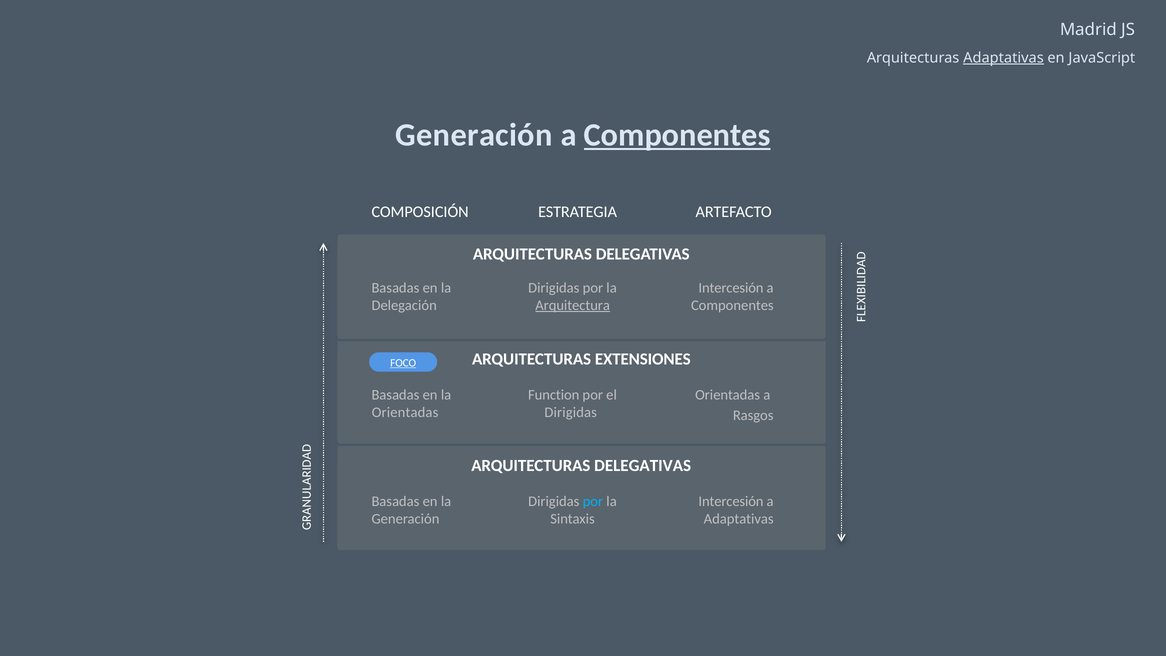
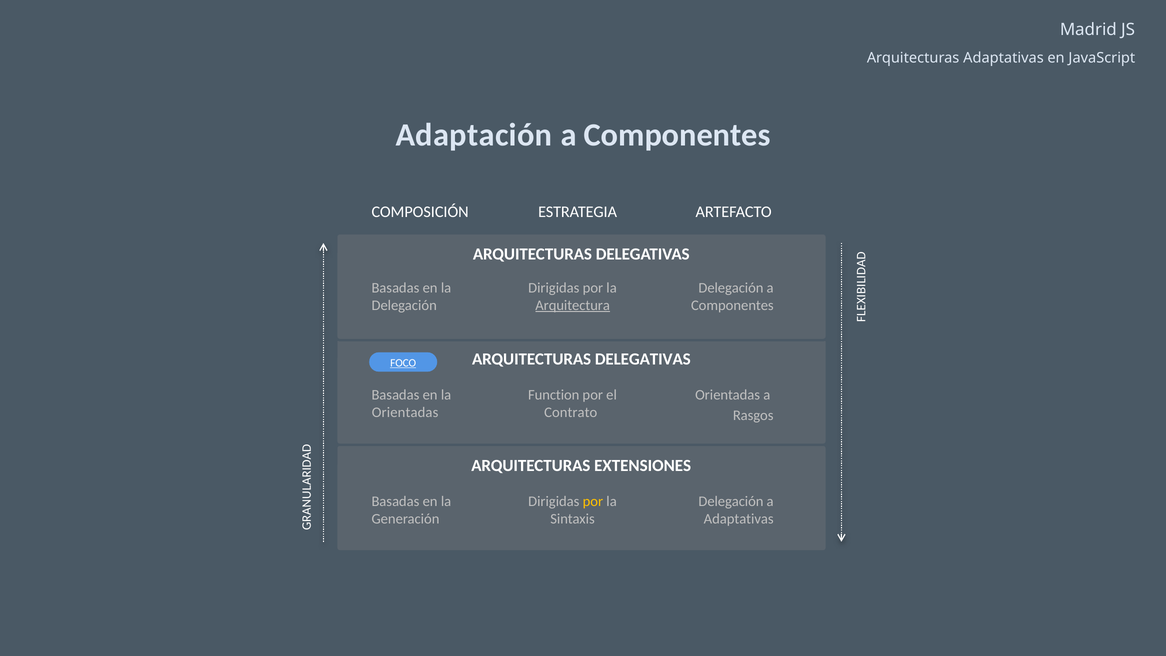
Adaptativas at (1003, 58) underline: present -> none
Generación at (474, 135): Generación -> Adaptación
Componentes at (677, 135) underline: present -> none
Intercesión at (731, 288): Intercesión -> Delegación
EXTENSIONES at (643, 359): EXTENSIONES -> DELEGATIVAS
Dirigidas at (571, 412): Dirigidas -> Contrato
DELEGATIVAS at (643, 466): DELEGATIVAS -> EXTENSIONES
por at (593, 502) colour: light blue -> yellow
Intercesión at (731, 502): Intercesión -> Delegación
